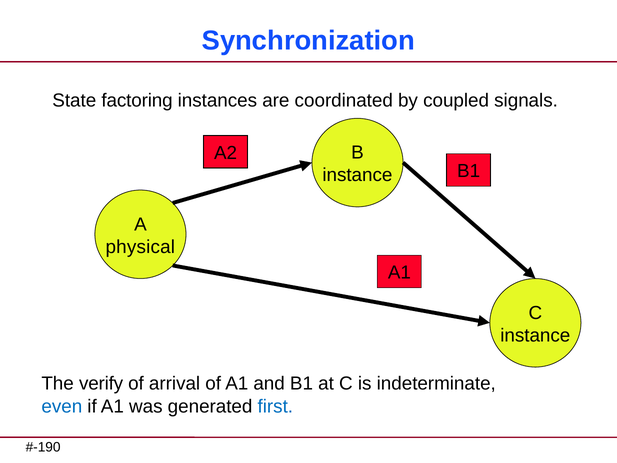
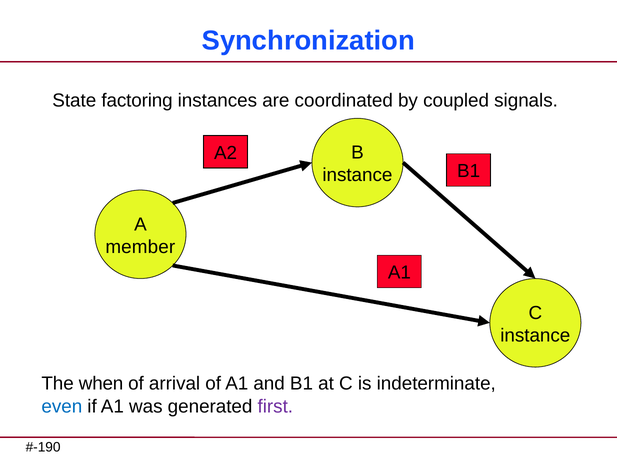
physical: physical -> member
verify: verify -> when
first colour: blue -> purple
